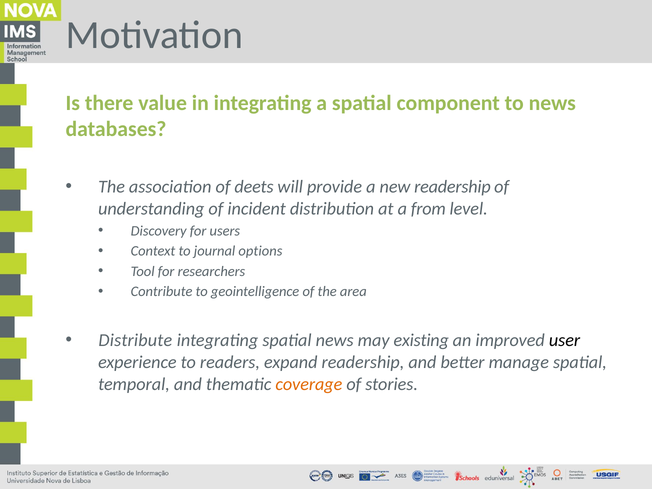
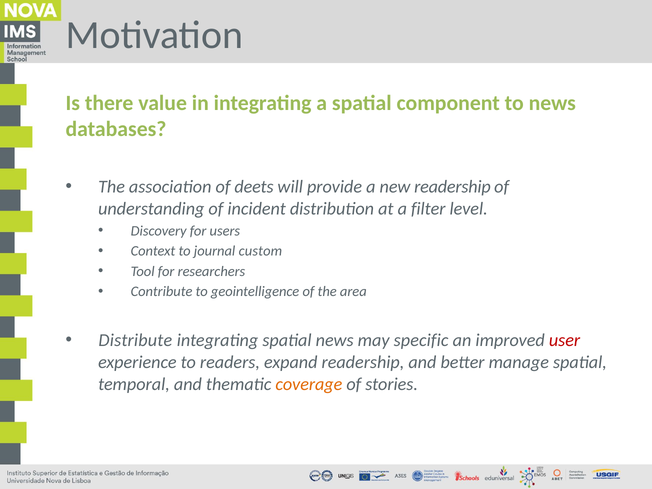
from: from -> filter
options: options -> custom
existing: existing -> specific
user colour: black -> red
